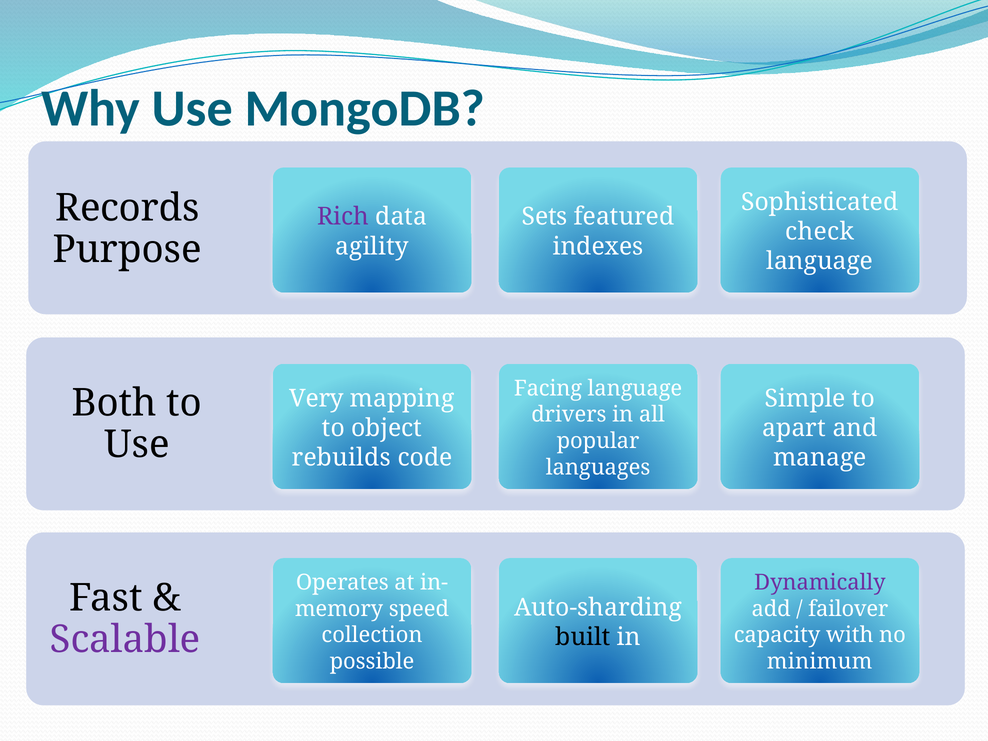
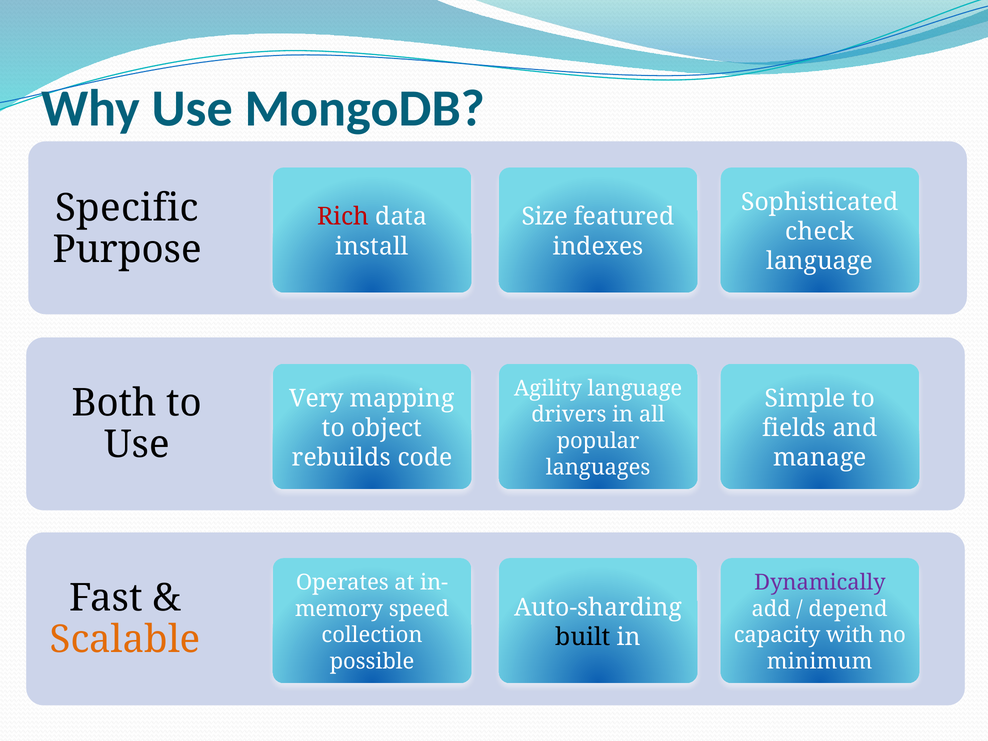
Records: Records -> Specific
Rich colour: purple -> red
Sets: Sets -> Size
agility: agility -> install
Facing: Facing -> Agility
apart: apart -> fields
failover: failover -> depend
Scalable colour: purple -> orange
